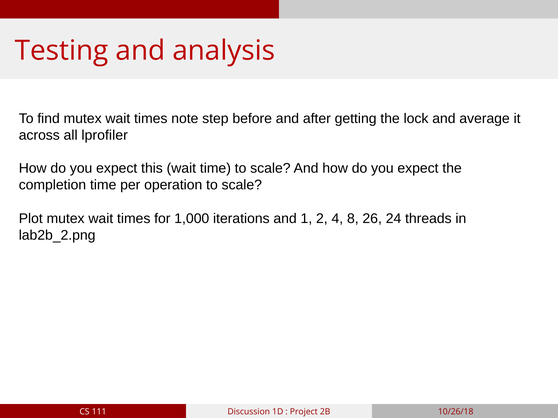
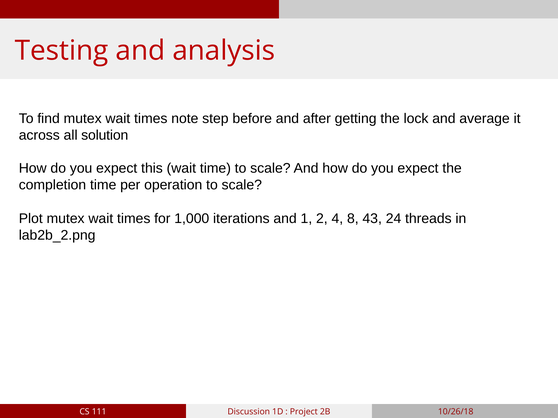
lprofiler: lprofiler -> solution
26: 26 -> 43
